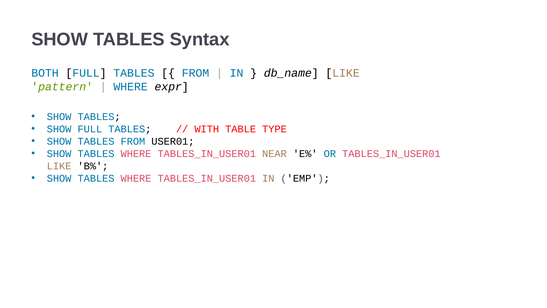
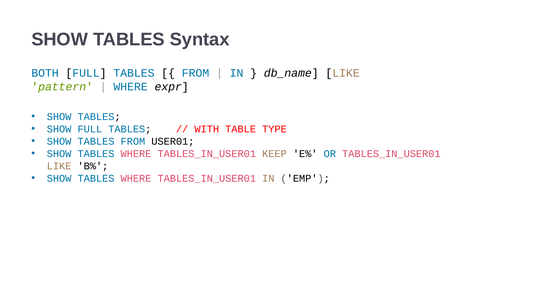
NEAR: NEAR -> KEEP
